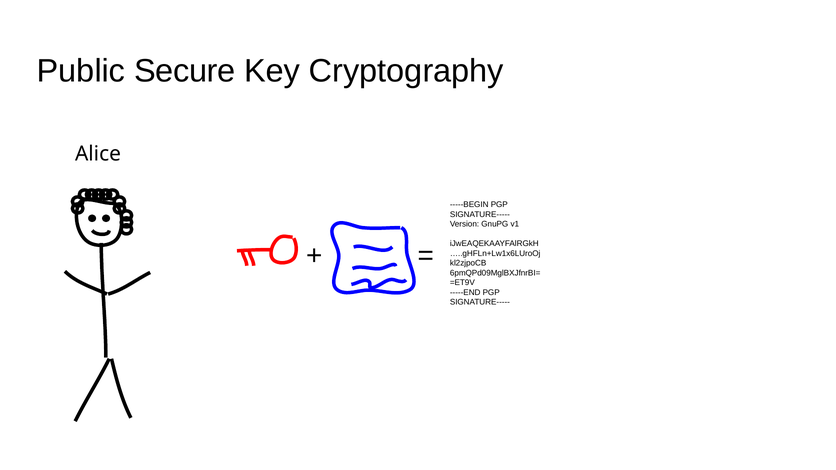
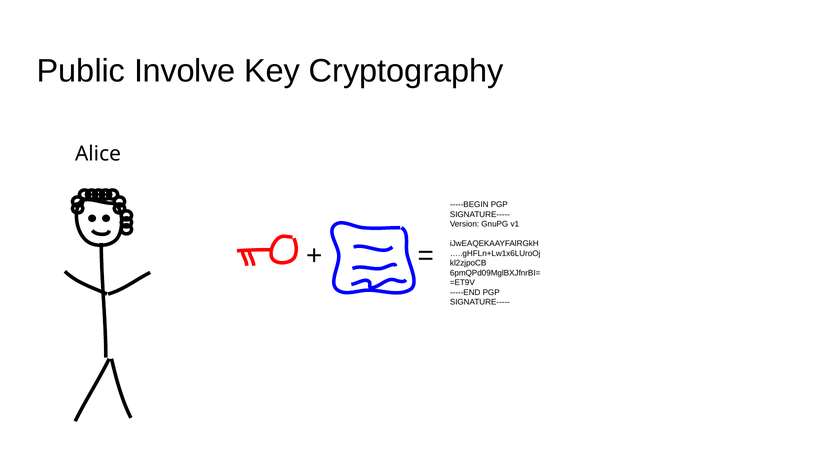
Secure: Secure -> Involve
